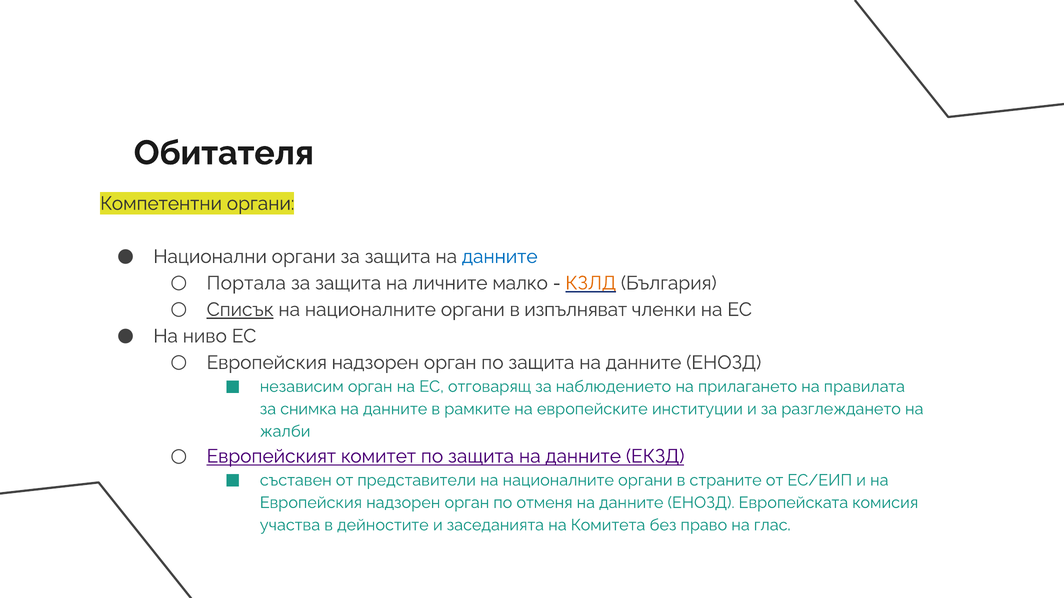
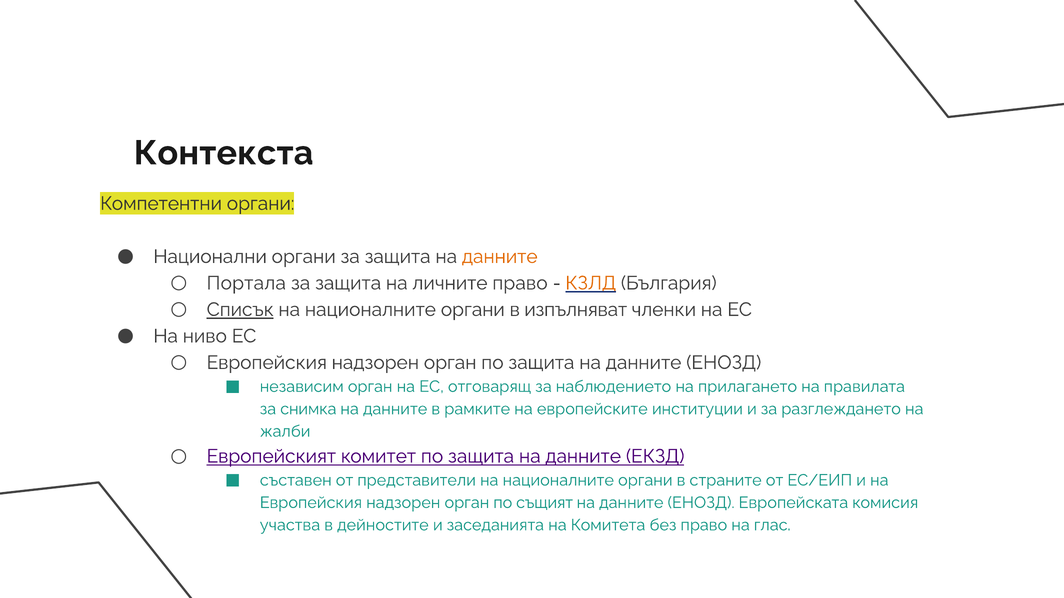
Обитателя: Обитателя -> Контекста
данните at (500, 257) colour: blue -> orange
личните малко: малко -> право
отменя: отменя -> същият
